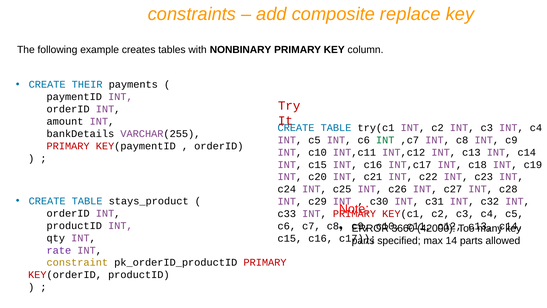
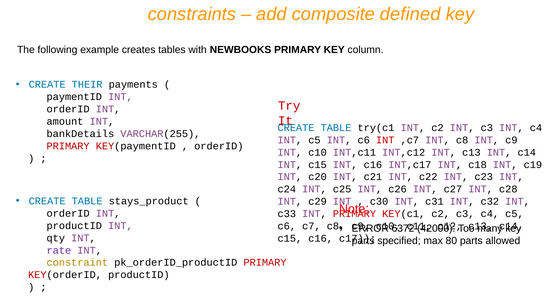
replace: replace -> defined
NONBINARY: NONBINARY -> NEWBOOKS
INT at (385, 140) colour: green -> red
3660: 3660 -> 6372
14: 14 -> 80
